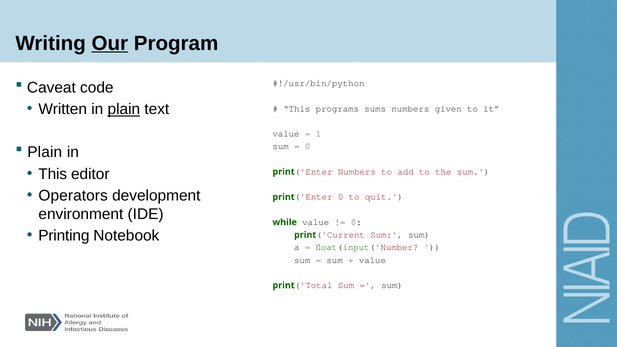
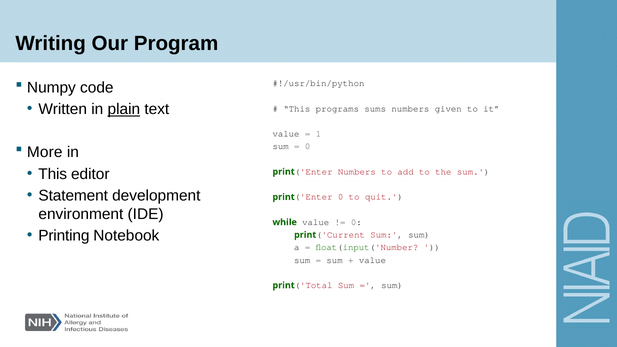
Our underline: present -> none
Caveat: Caveat -> Numpy
Plain at (45, 152): Plain -> More
Operators: Operators -> Statement
